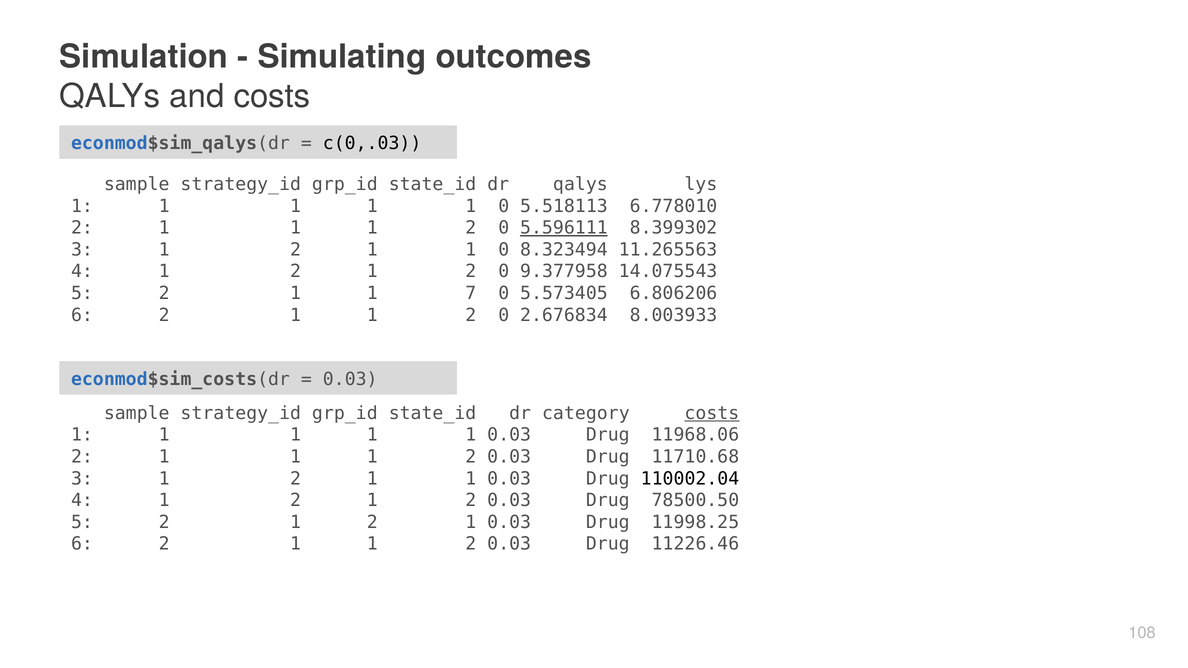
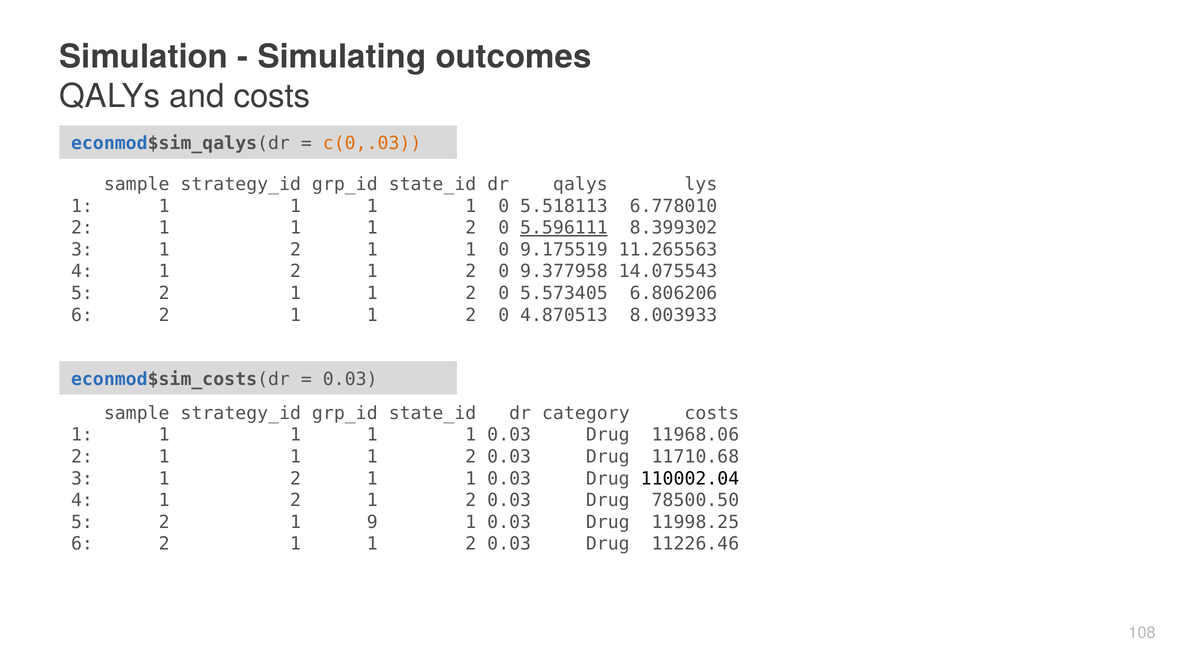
c(0,.03 colour: black -> orange
8.323494: 8.323494 -> 9.175519
7 at (471, 293): 7 -> 2
2.676834: 2.676834 -> 4.870513
costs at (712, 413) underline: present -> none
5 2 1 2: 2 -> 9
